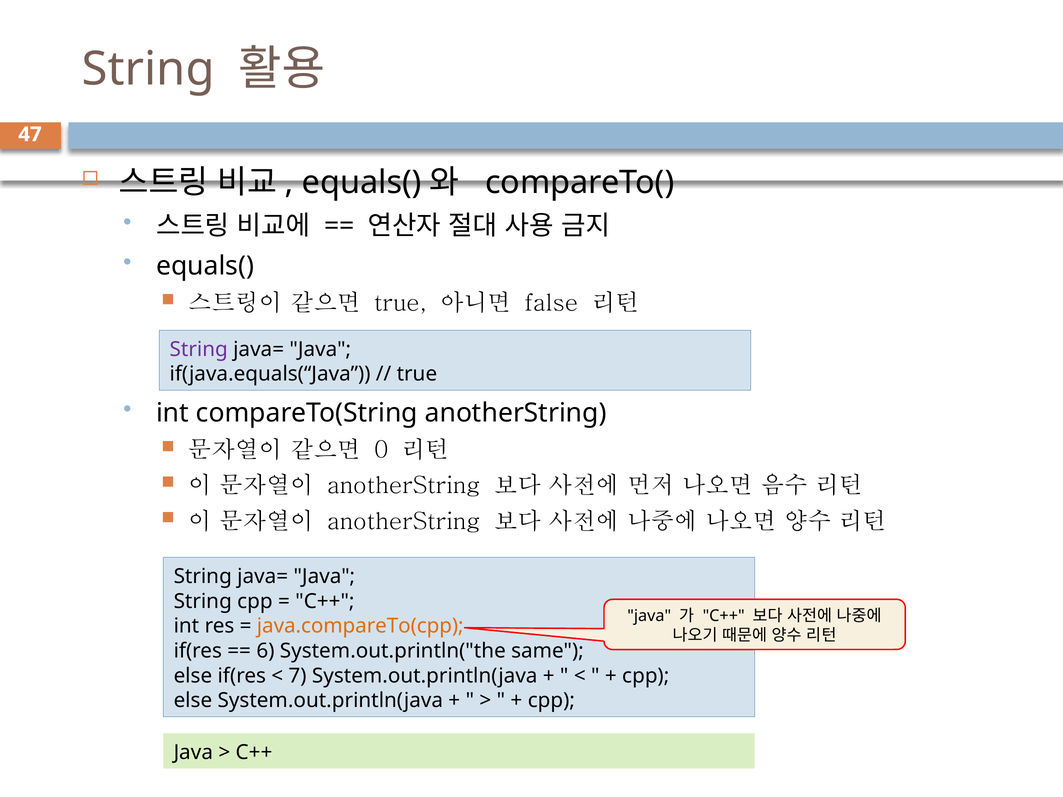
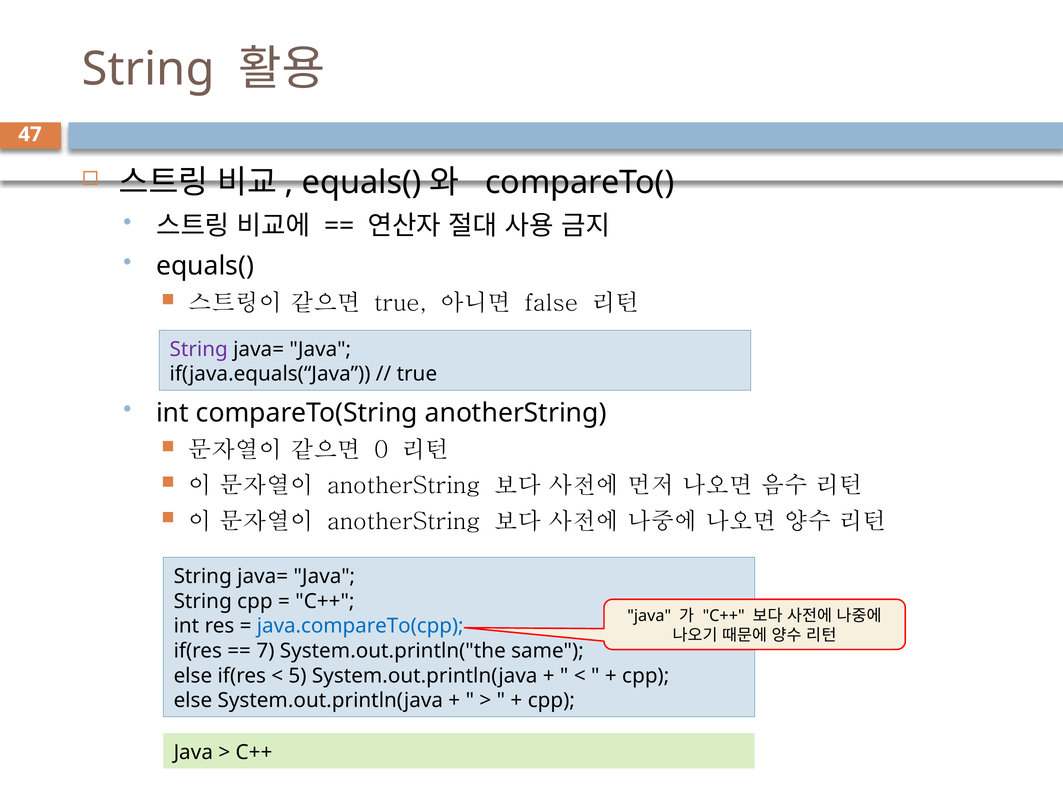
java.compareTo(cpp colour: orange -> blue
6: 6 -> 7
7: 7 -> 5
